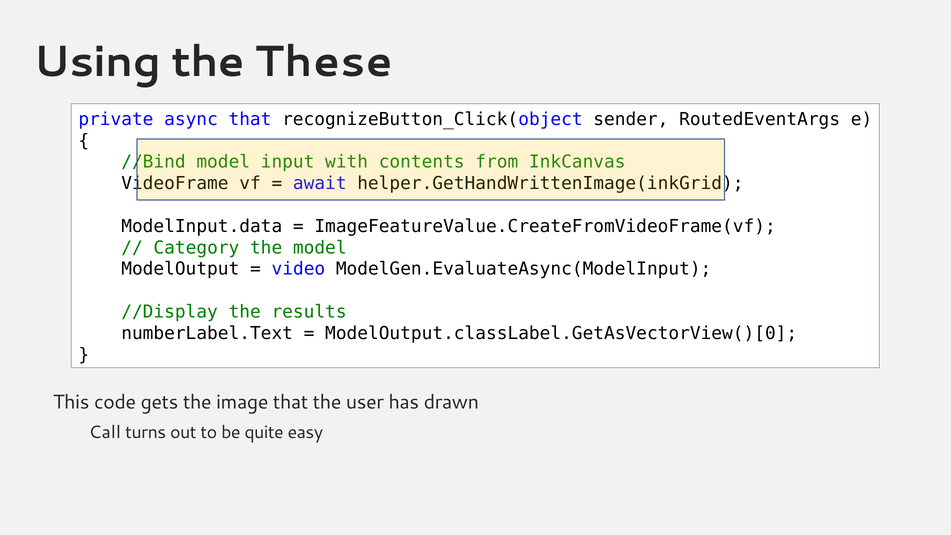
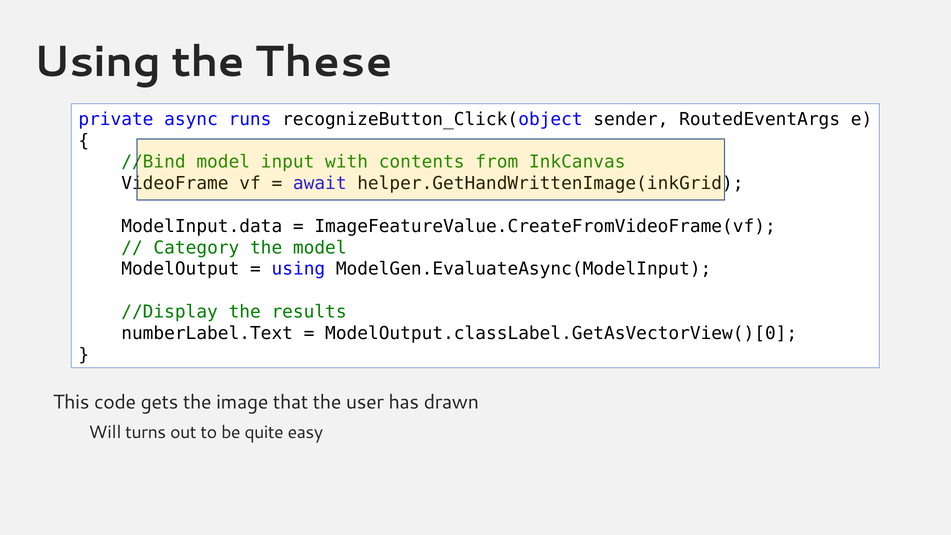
async that: that -> runs
video at (298, 269): video -> using
Call: Call -> Will
